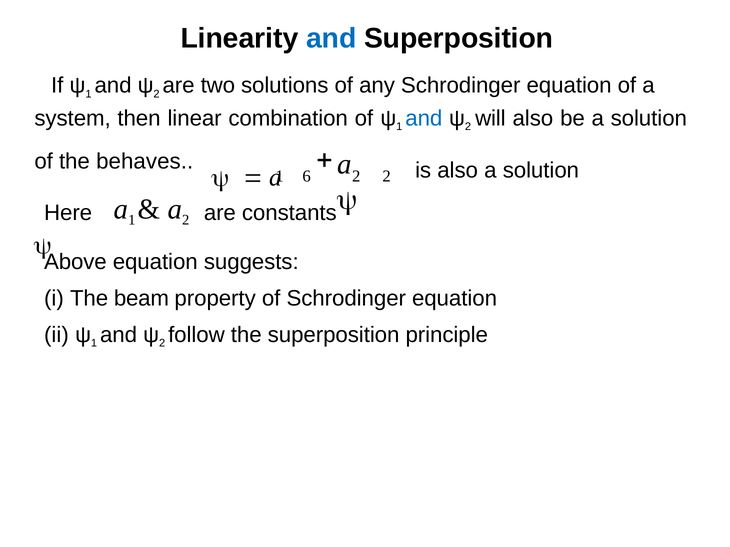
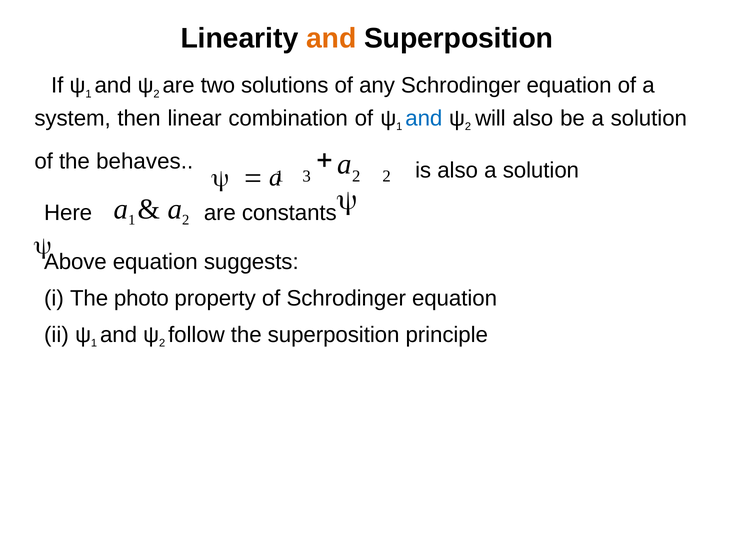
and at (331, 38) colour: blue -> orange
6: 6 -> 3
beam: beam -> photo
